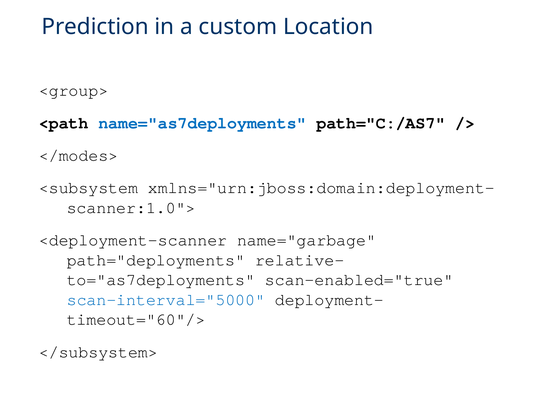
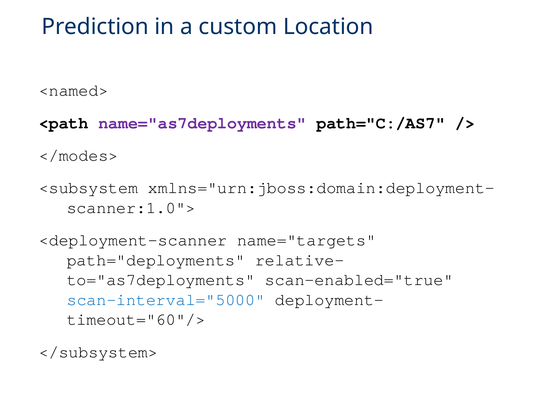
<group>: <group> -> <named>
name="as7deployments colour: blue -> purple
name="garbage: name="garbage -> name="targets
